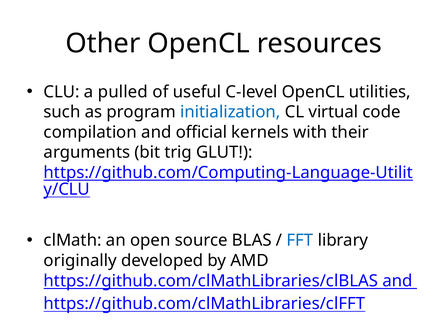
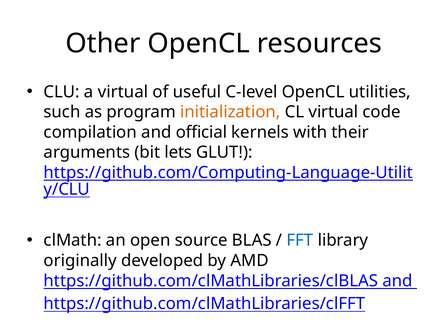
a pulled: pulled -> virtual
initialization colour: blue -> orange
trig: trig -> lets
